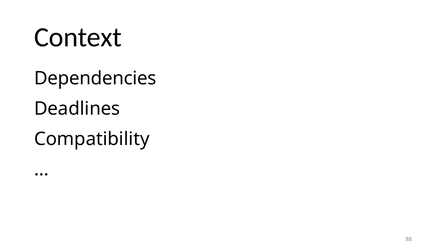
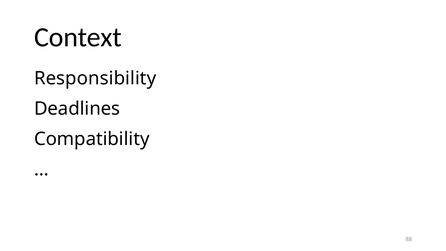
Dependencies: Dependencies -> Responsibility
